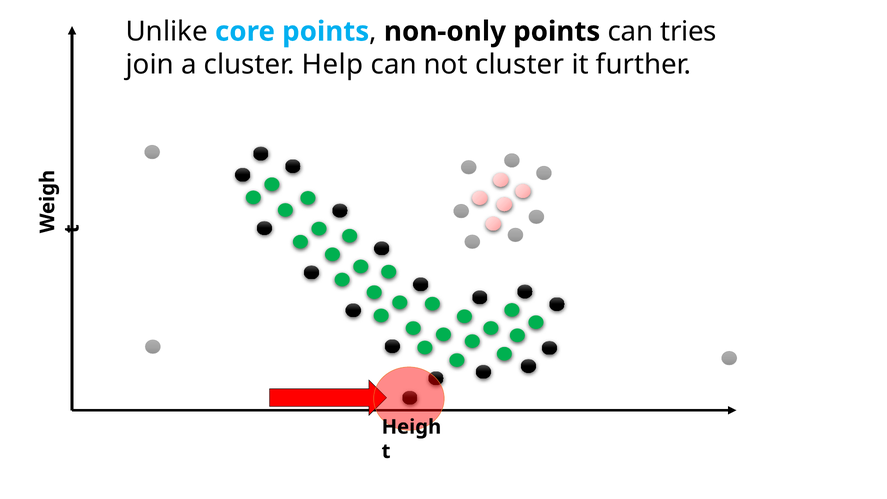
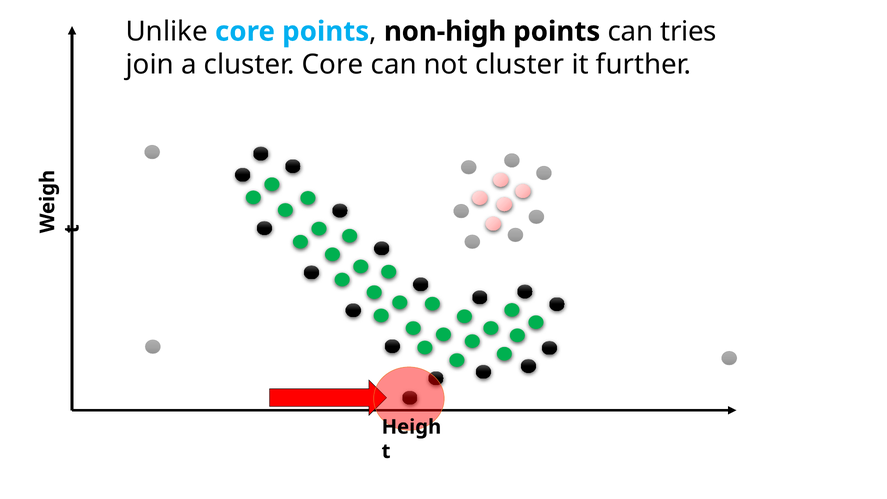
non-only: non-only -> non-high
cluster Help: Help -> Core
